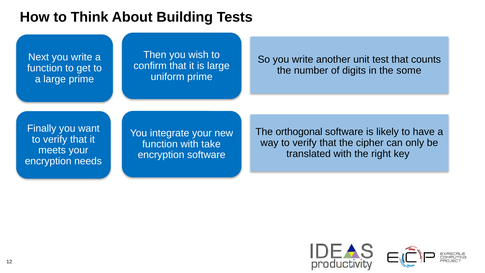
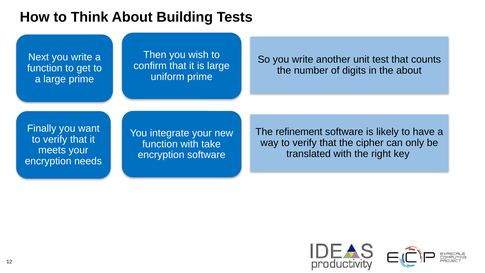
the some: some -> about
orthogonal: orthogonal -> refinement
